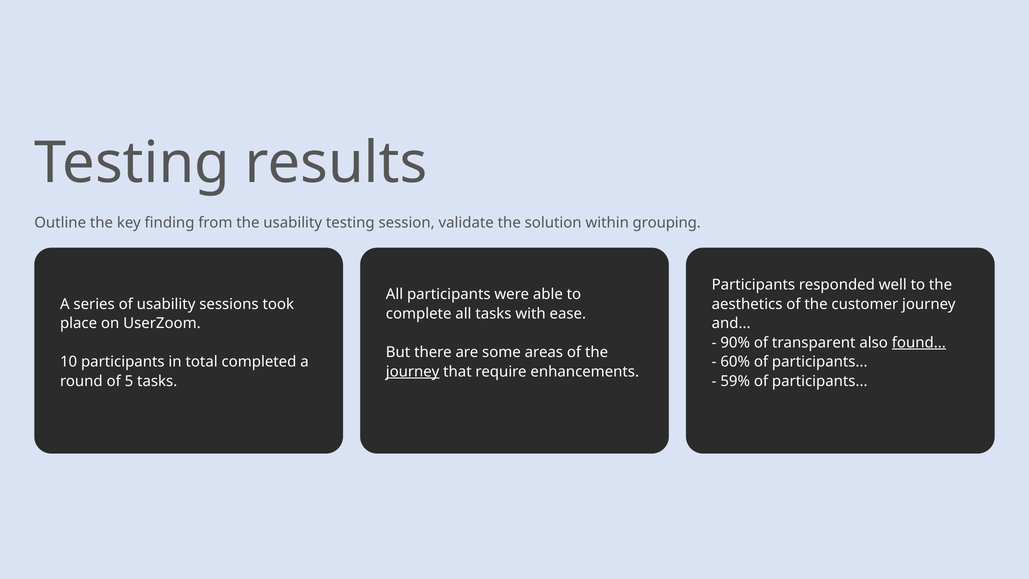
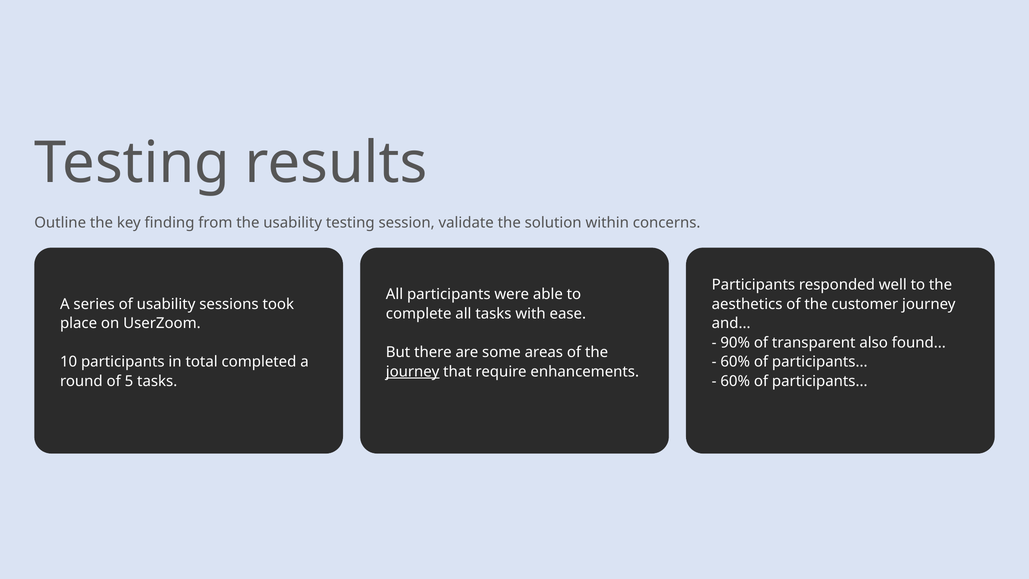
grouping: grouping -> concerns
found underline: present -> none
59% at (735, 381): 59% -> 60%
